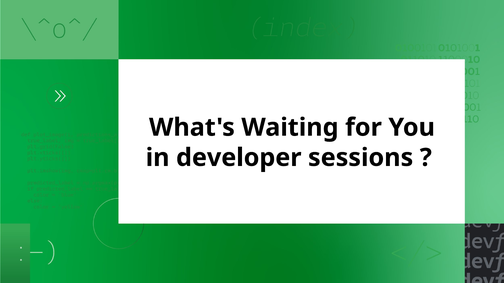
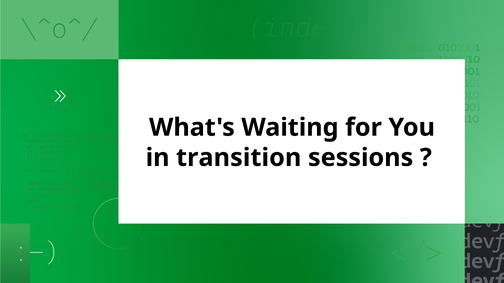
developer: developer -> transition
